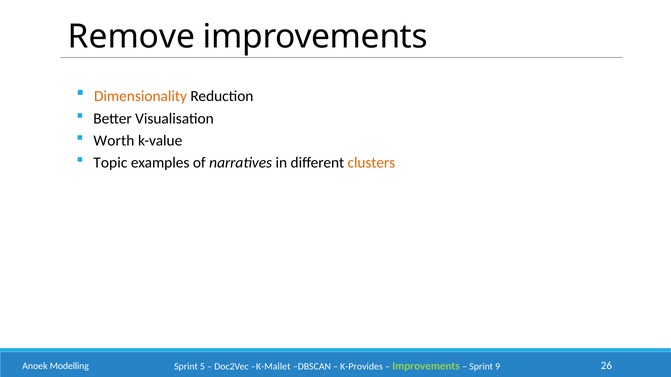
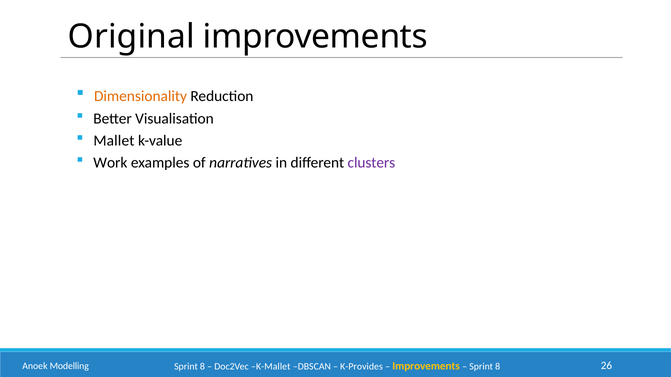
Remove: Remove -> Original
Worth: Worth -> Mallet
Topic: Topic -> Work
clusters colour: orange -> purple
5 at (202, 367): 5 -> 8
Improvements at (426, 366) colour: light green -> yellow
9 at (498, 367): 9 -> 8
